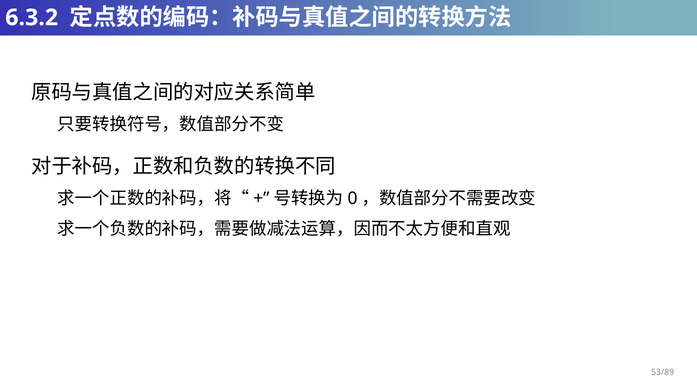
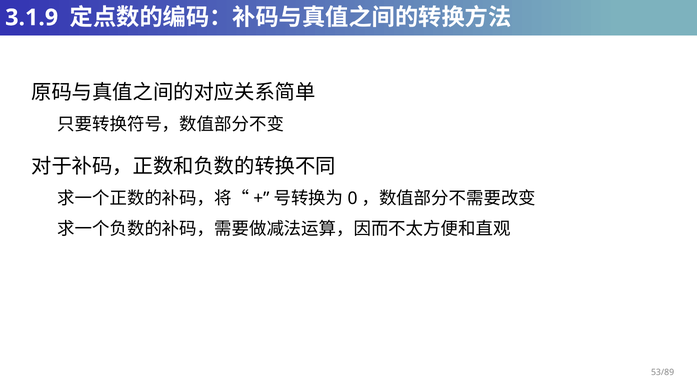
6.3.2: 6.3.2 -> 3.1.9
